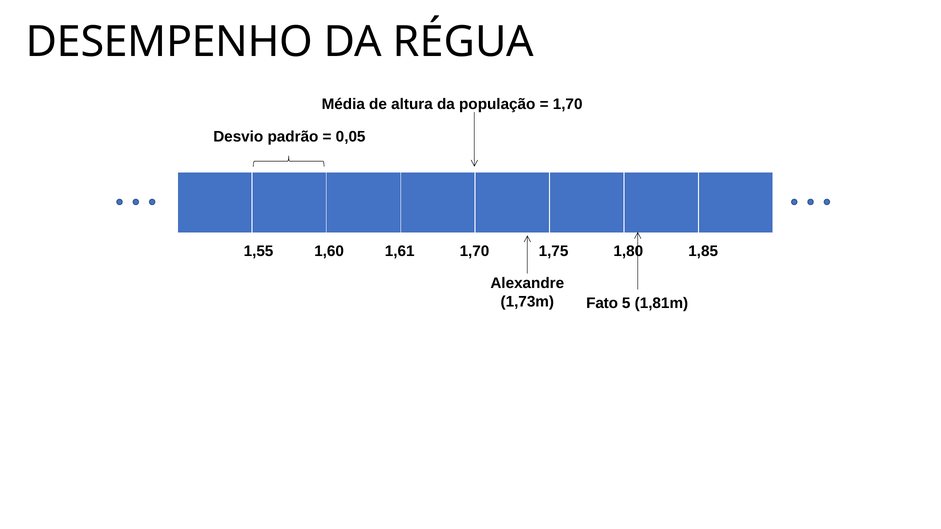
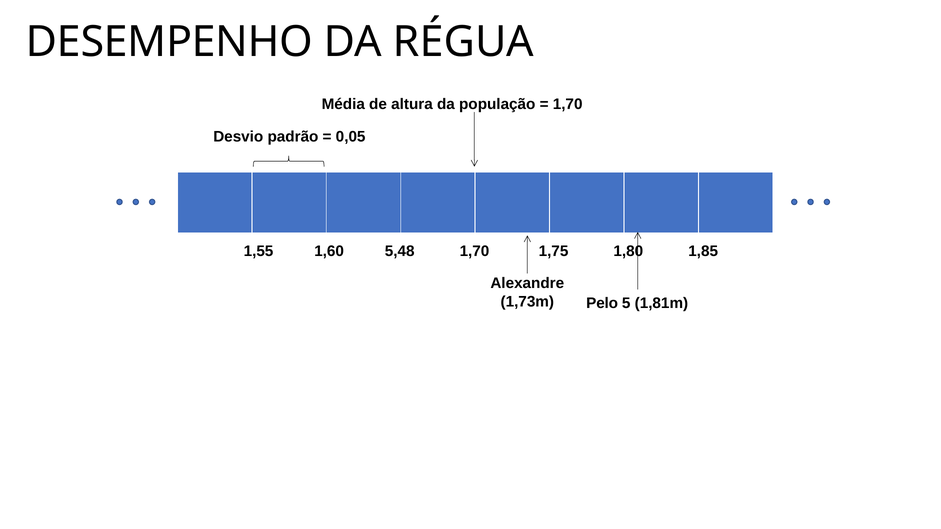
1,61: 1,61 -> 5,48
Fato: Fato -> Pelo
